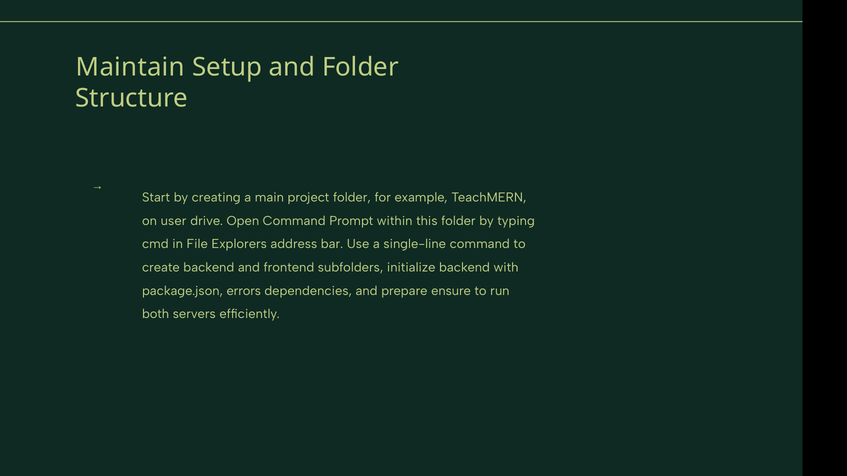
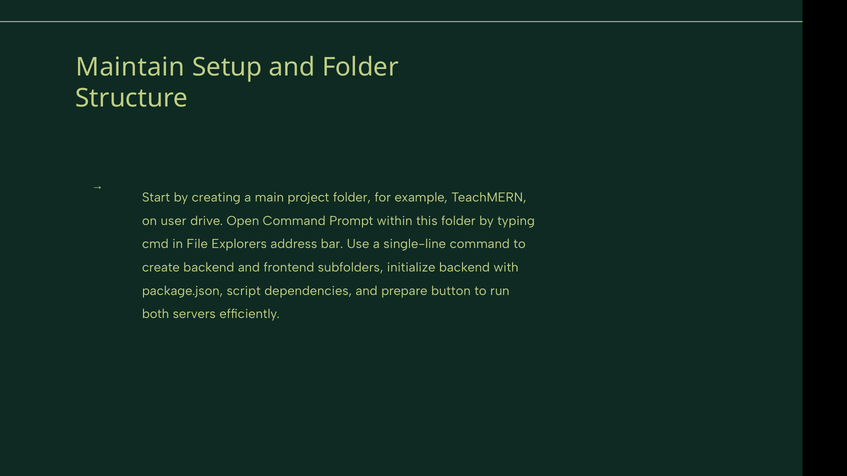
errors: errors -> script
ensure: ensure -> button
